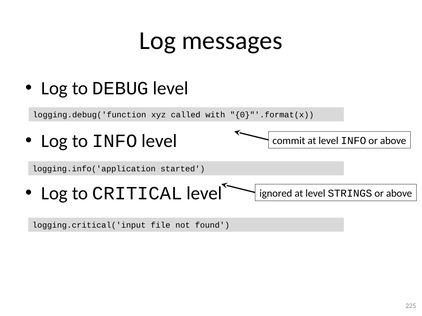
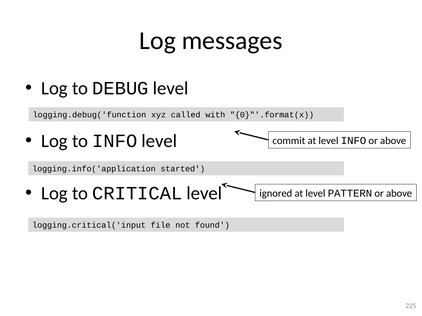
STRINGS: STRINGS -> PATTERN
